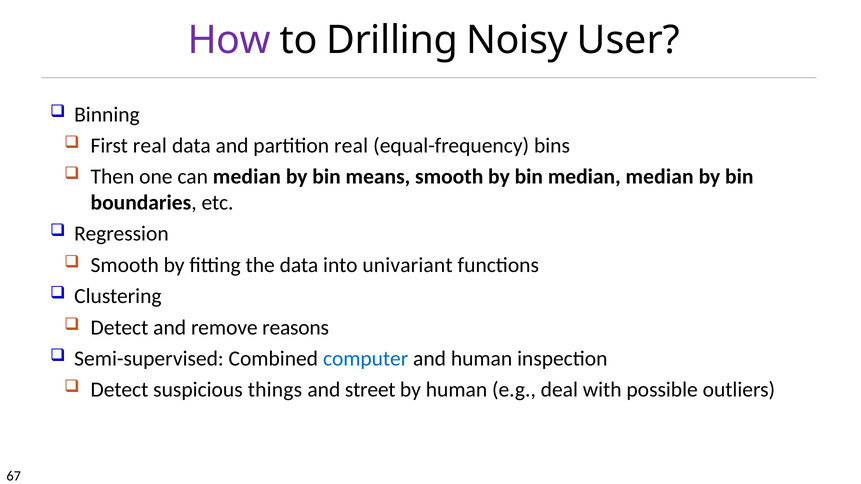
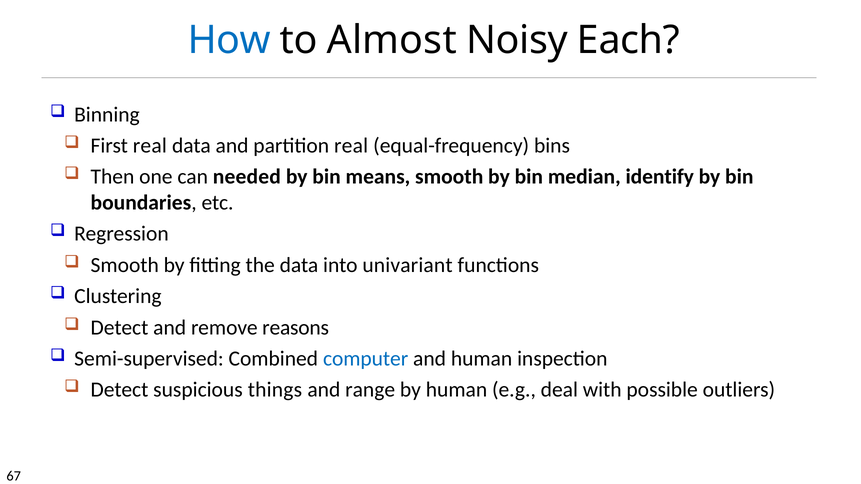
How colour: purple -> blue
Drilling: Drilling -> Almost
User: User -> Each
can median: median -> needed
median median: median -> identify
street: street -> range
